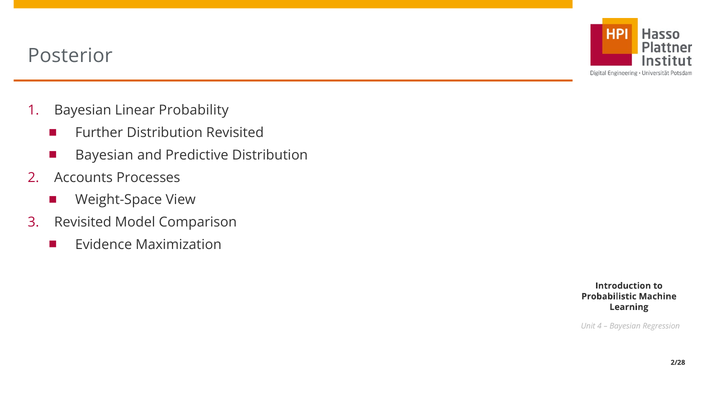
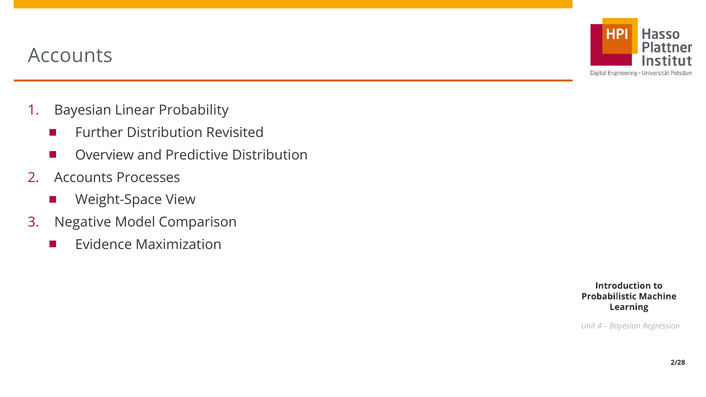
Posterior at (70, 56): Posterior -> Accounts
Bayesian at (104, 155): Bayesian -> Overview
Revisited at (83, 222): Revisited -> Negative
